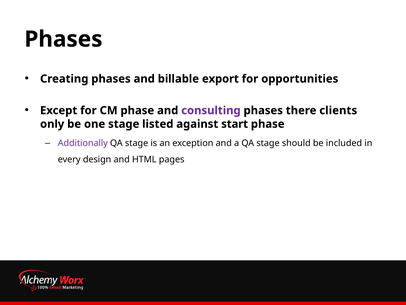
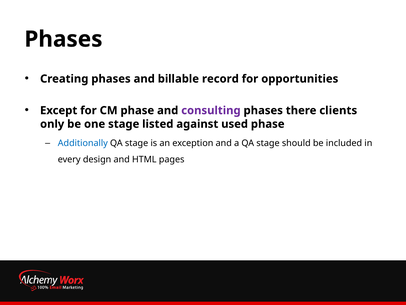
export: export -> record
start: start -> used
Additionally colour: purple -> blue
